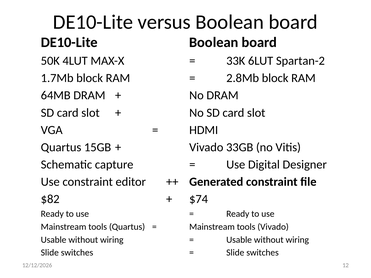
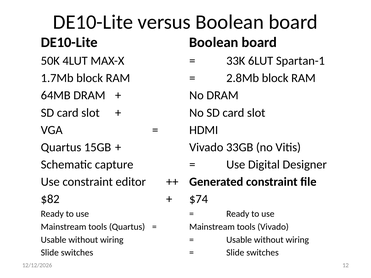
Spartan-2: Spartan-2 -> Spartan-1
